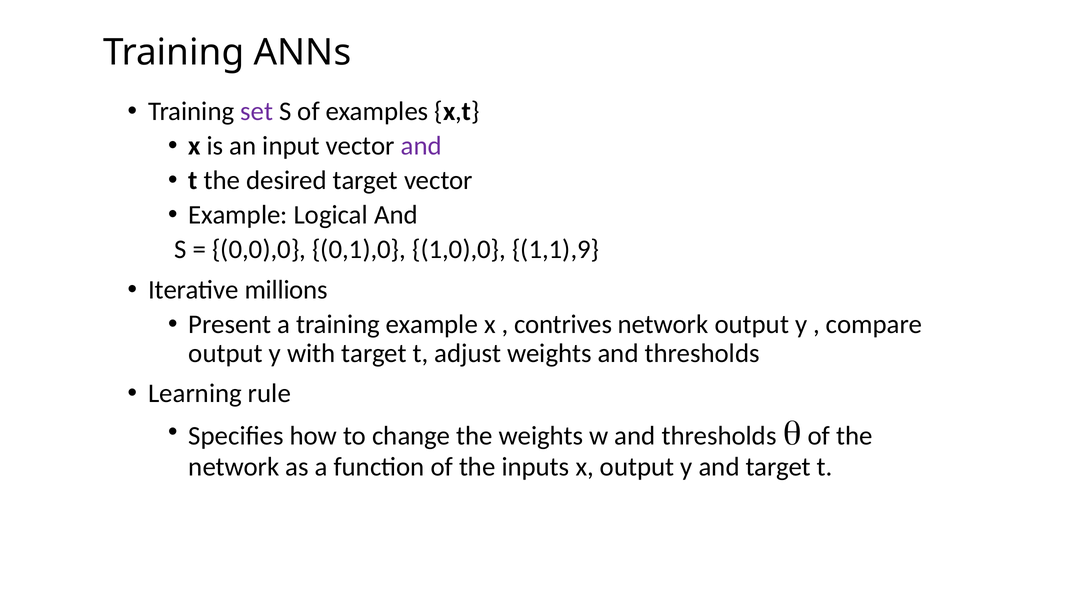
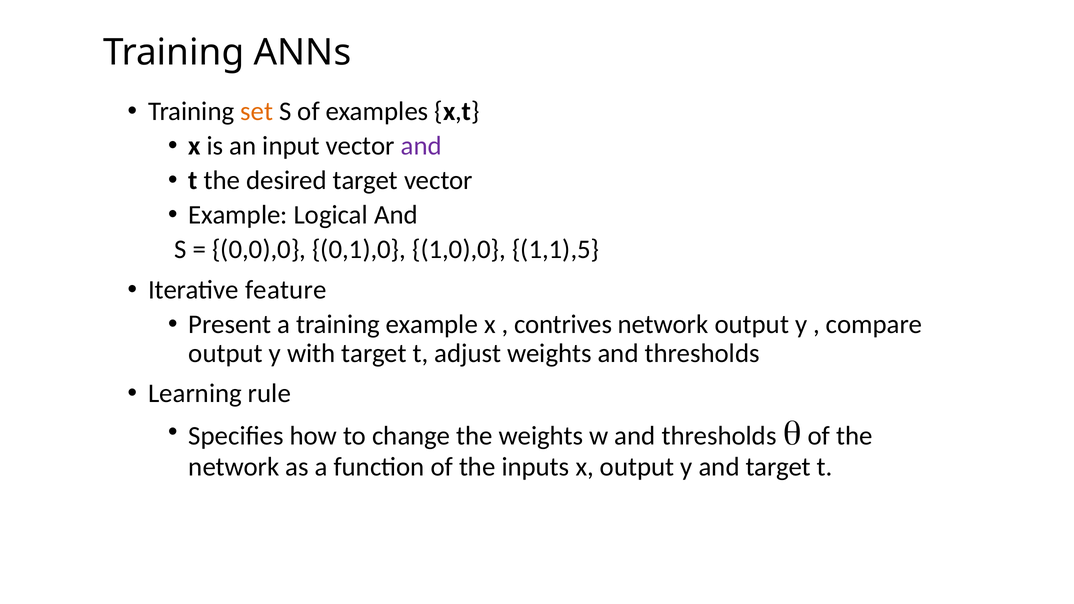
set colour: purple -> orange
1,1),9: 1,1),9 -> 1,1),5
millions: millions -> feature
